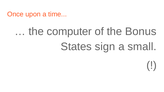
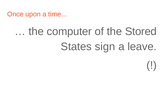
Bonus: Bonus -> Stored
small: small -> leave
